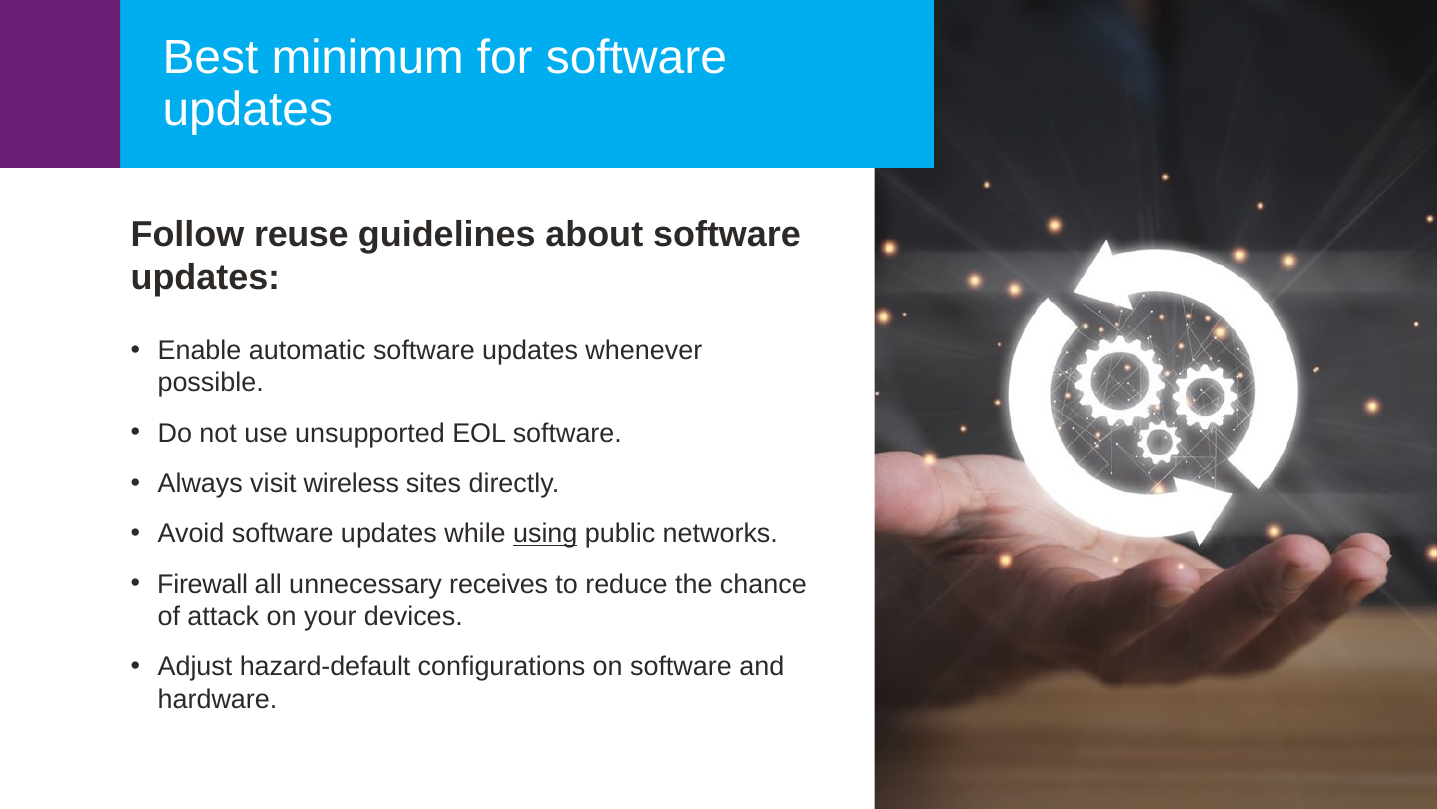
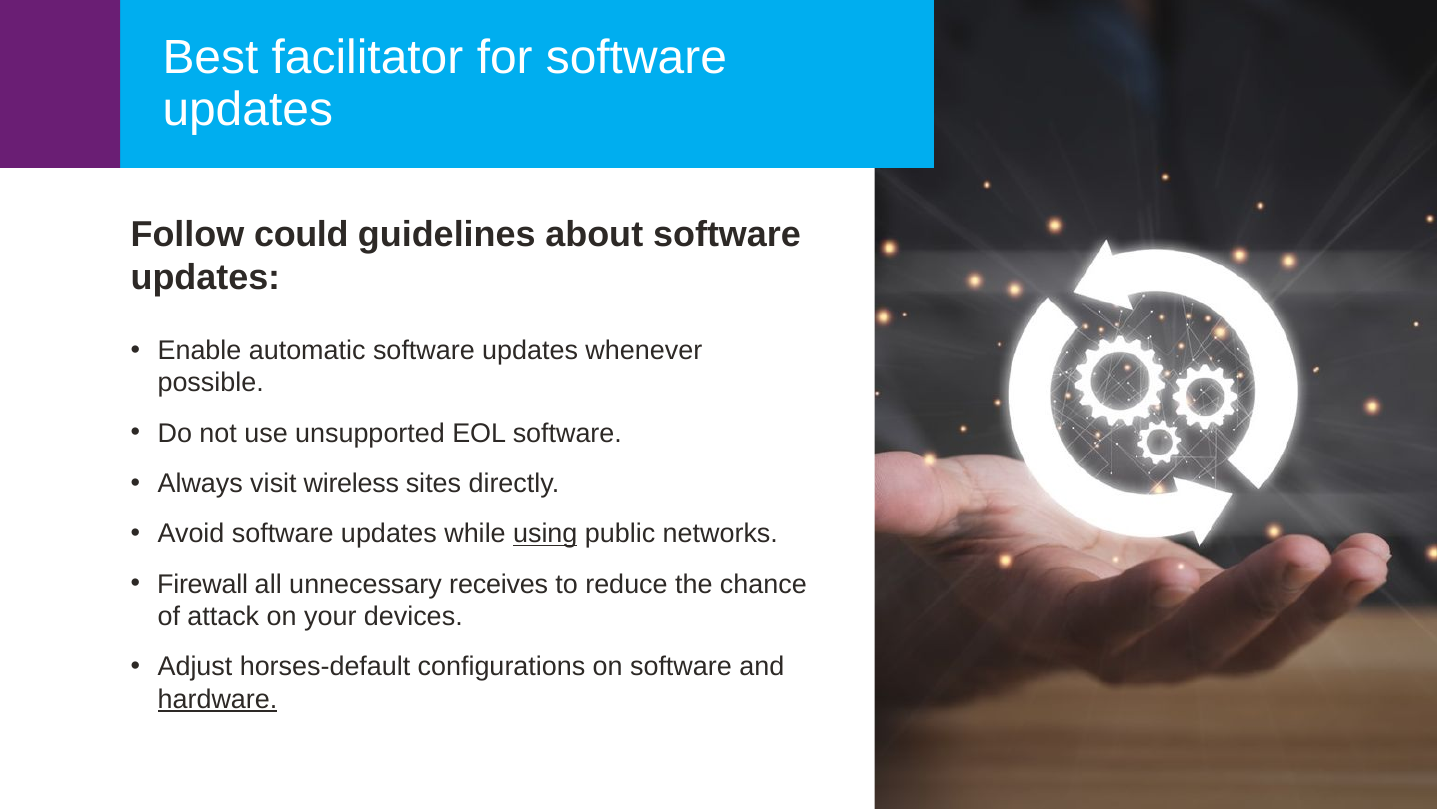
minimum: minimum -> facilitator
reuse: reuse -> could
hazard-default: hazard-default -> horses-default
hardware underline: none -> present
